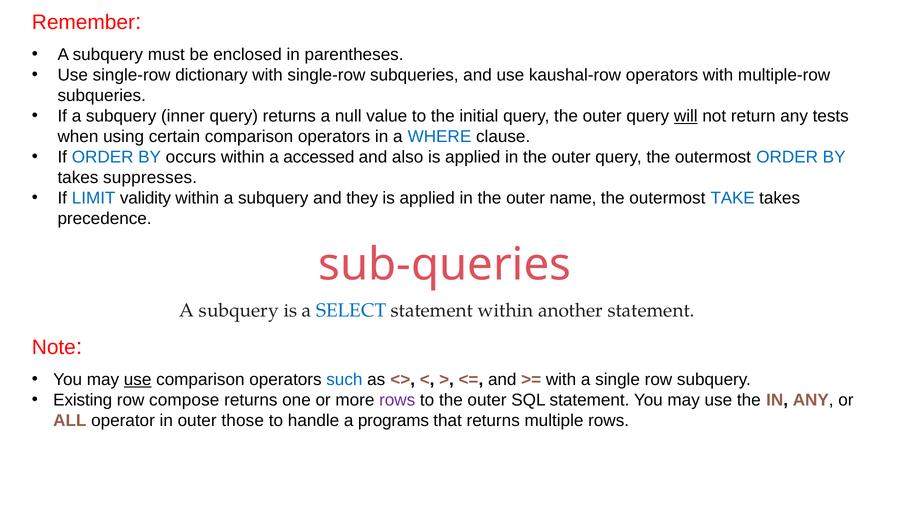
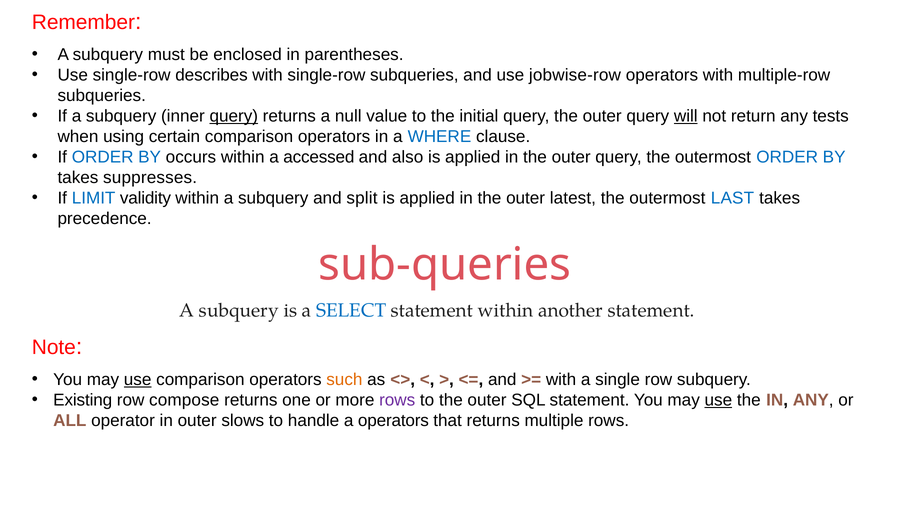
dictionary: dictionary -> describes
kaushal-row: kaushal-row -> jobwise-row
query at (234, 116) underline: none -> present
they: they -> split
name: name -> latest
TAKE: TAKE -> LAST
such colour: blue -> orange
use at (718, 401) underline: none -> present
those: those -> slows
a programs: programs -> operators
